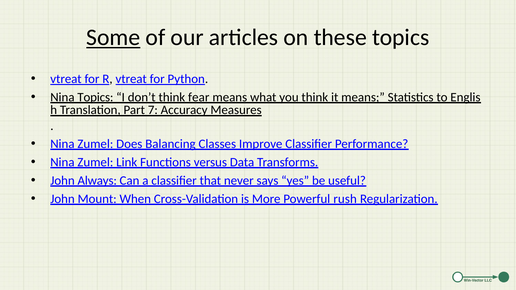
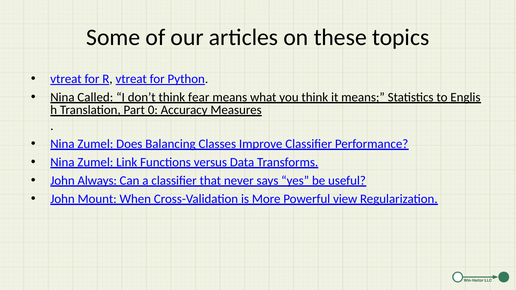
Some underline: present -> none
Nina Topics: Topics -> Called
7: 7 -> 0
rush: rush -> view
